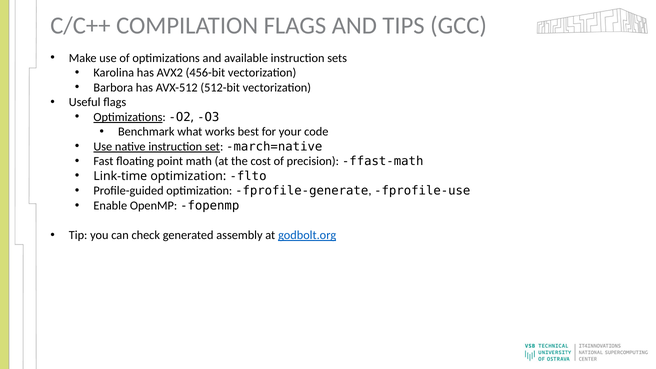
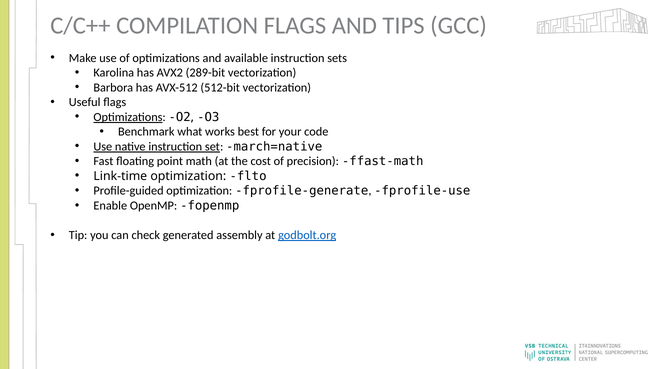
456-bit: 456-bit -> 289-bit
